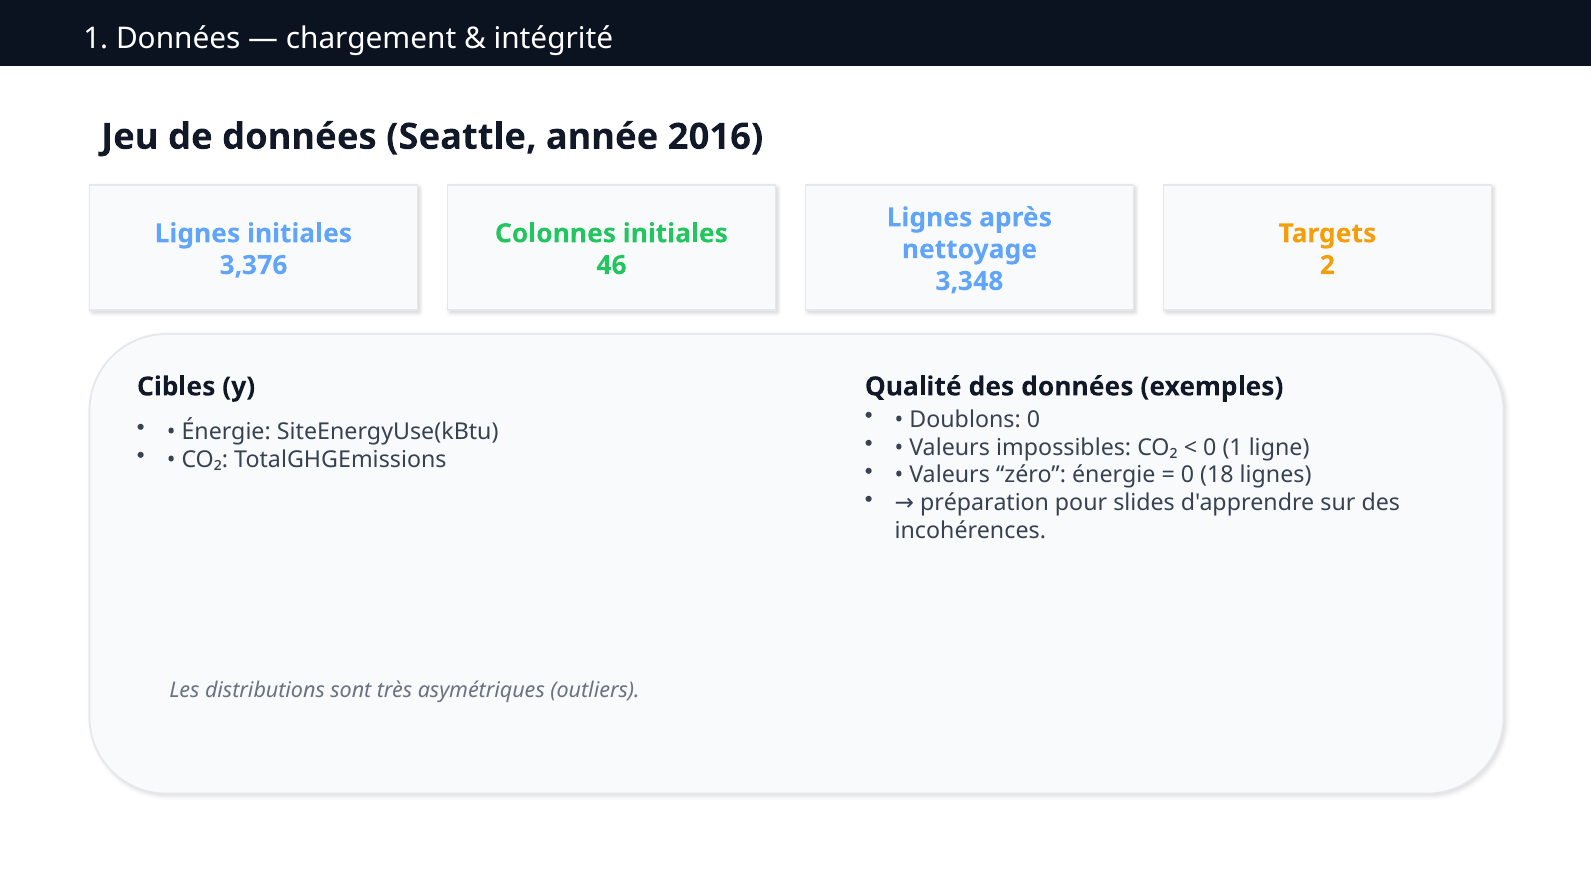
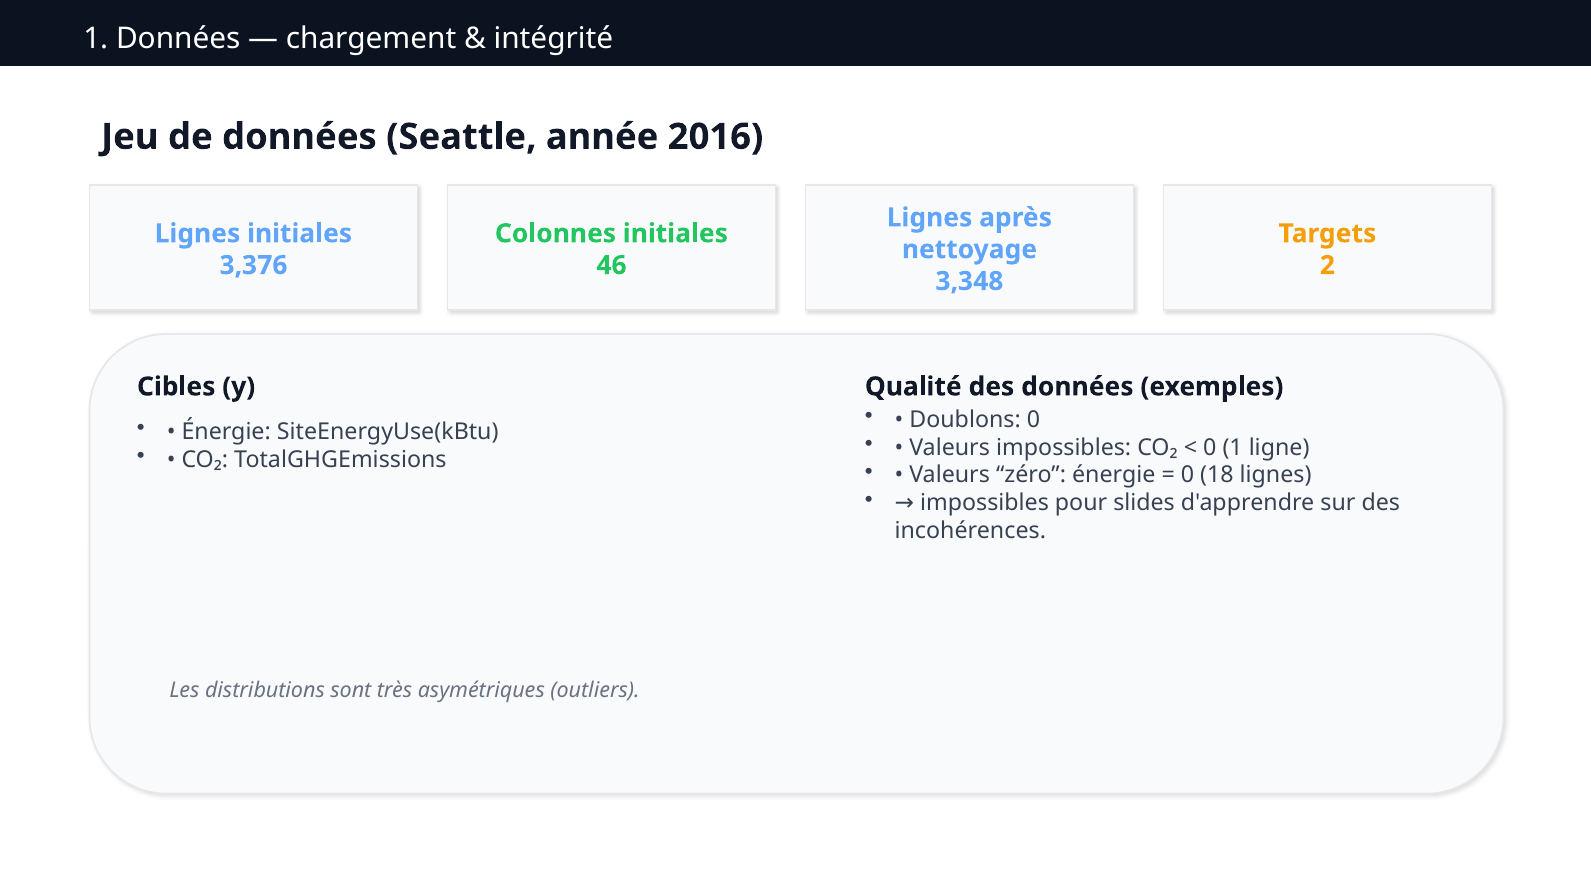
préparation at (985, 503): préparation -> impossibles
